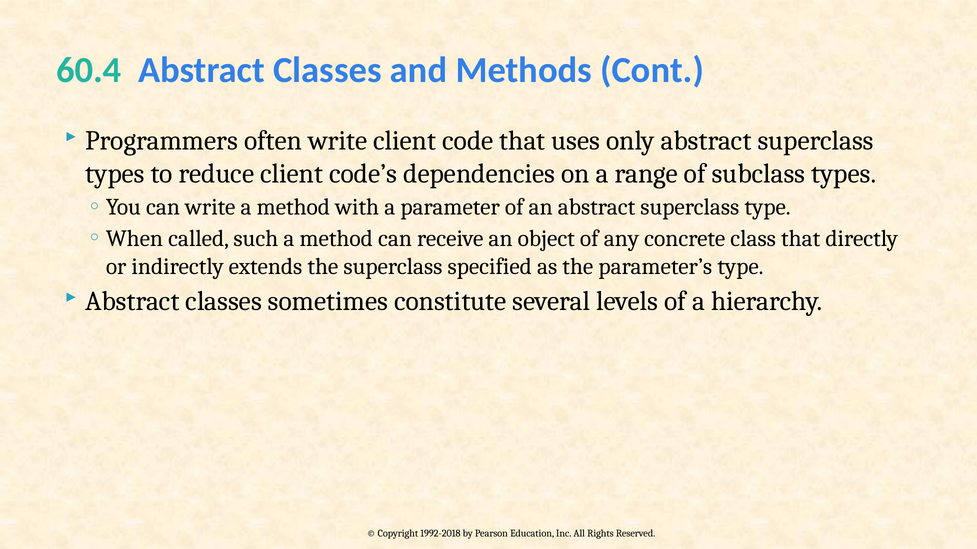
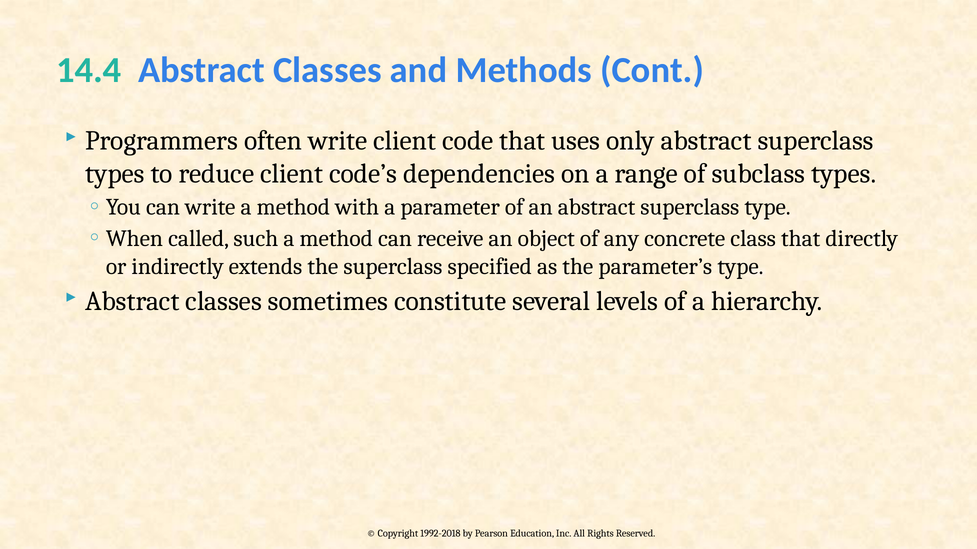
60.4: 60.4 -> 14.4
